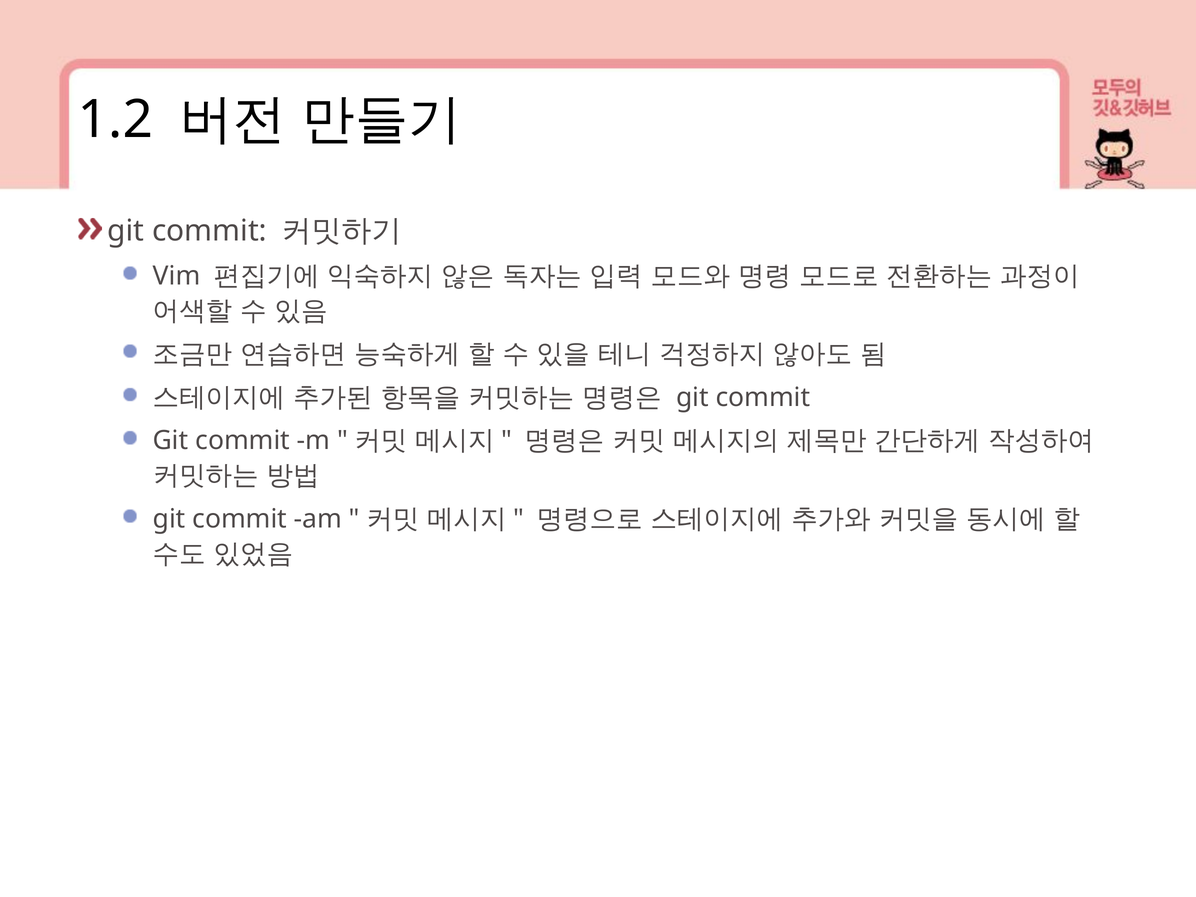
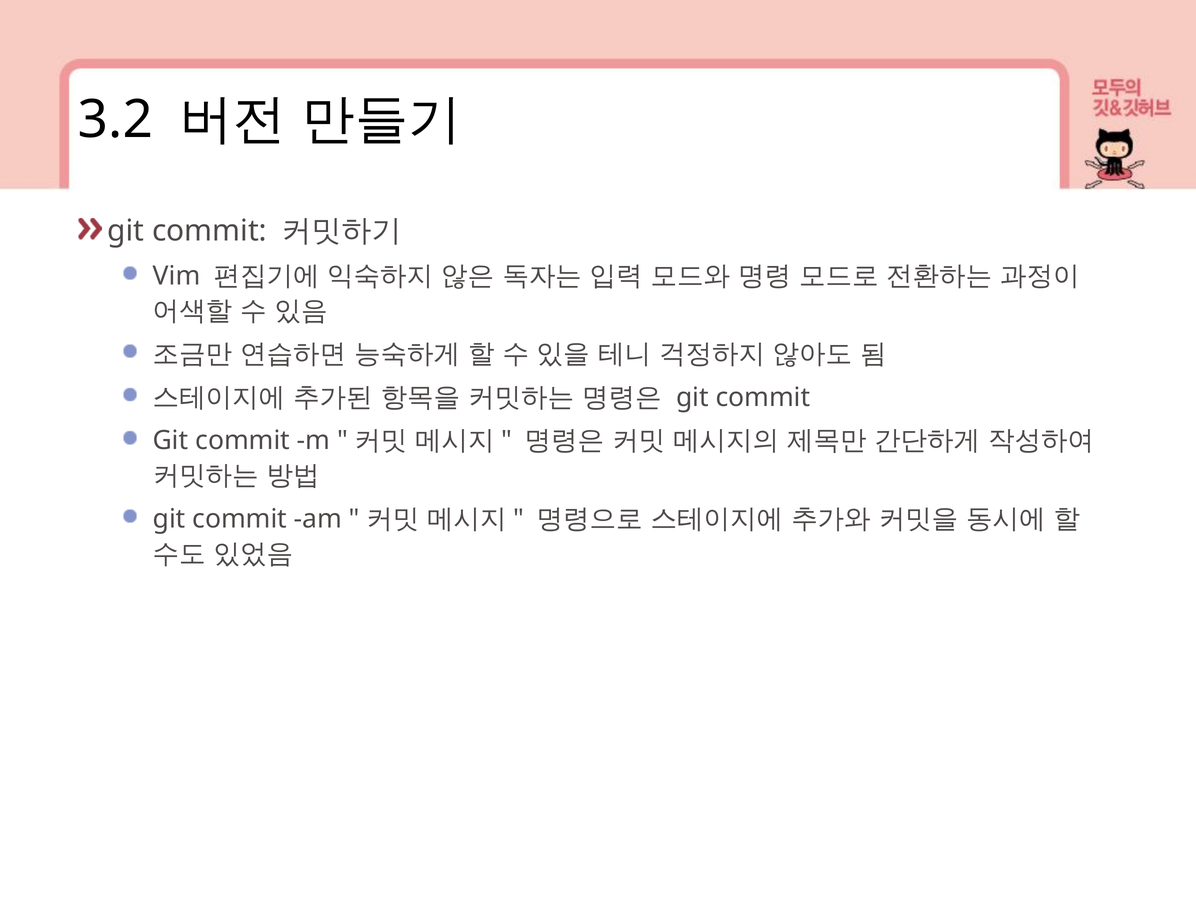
1.2: 1.2 -> 3.2
